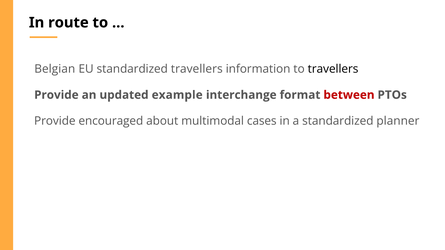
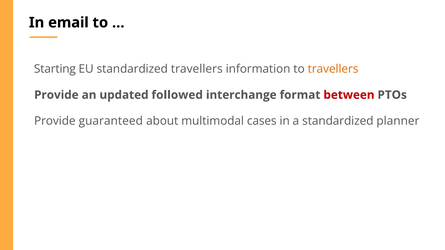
route: route -> email
Belgian: Belgian -> Starting
travellers at (333, 69) colour: black -> orange
example: example -> followed
encouraged: encouraged -> guaranteed
